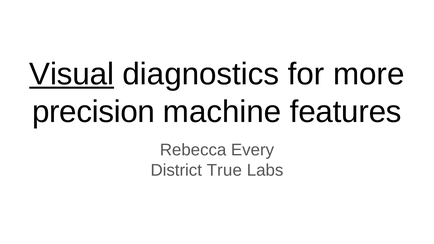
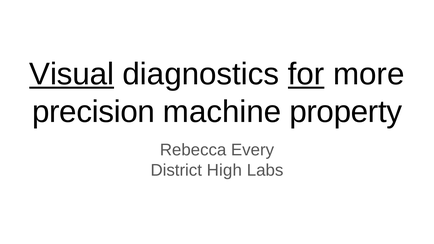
for underline: none -> present
features: features -> property
True: True -> High
